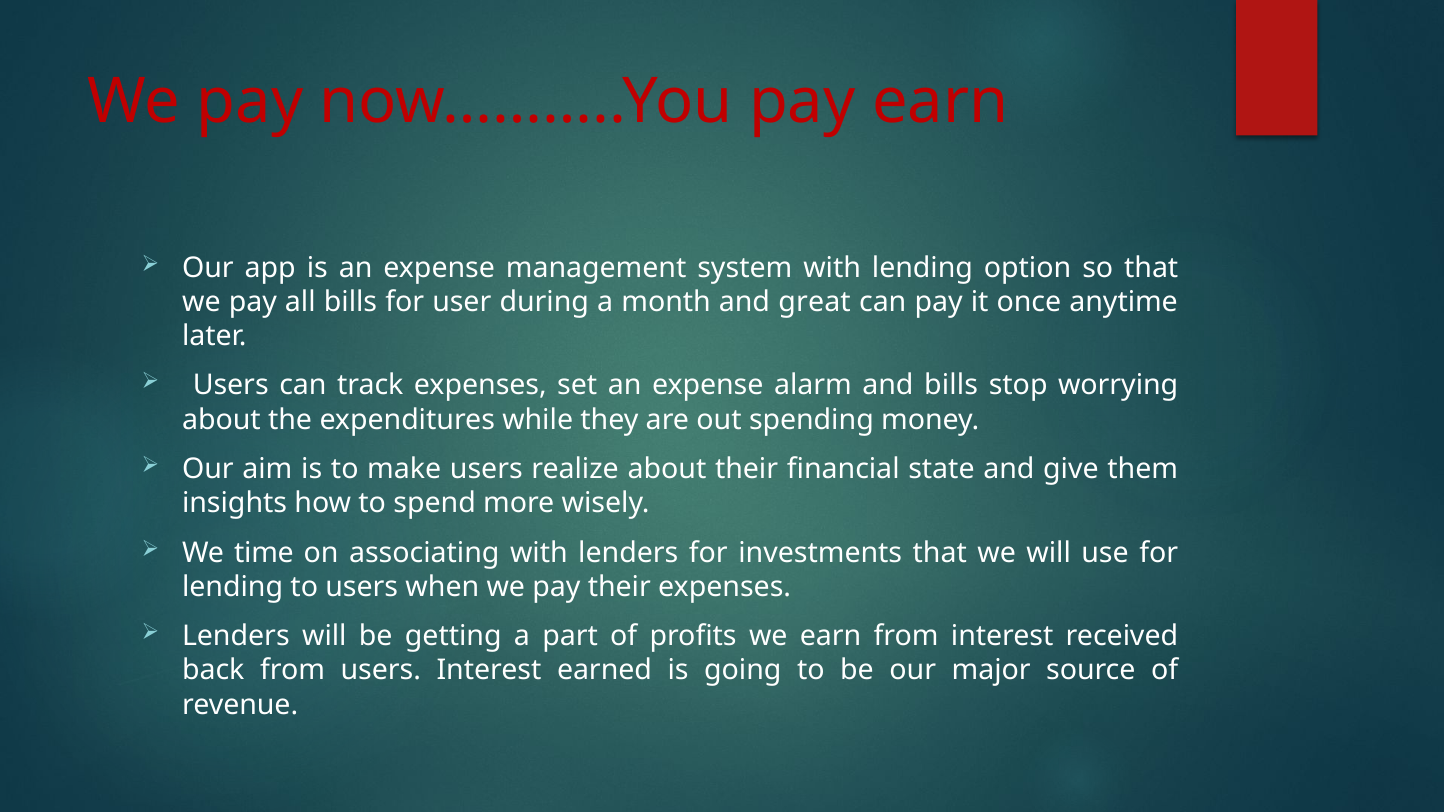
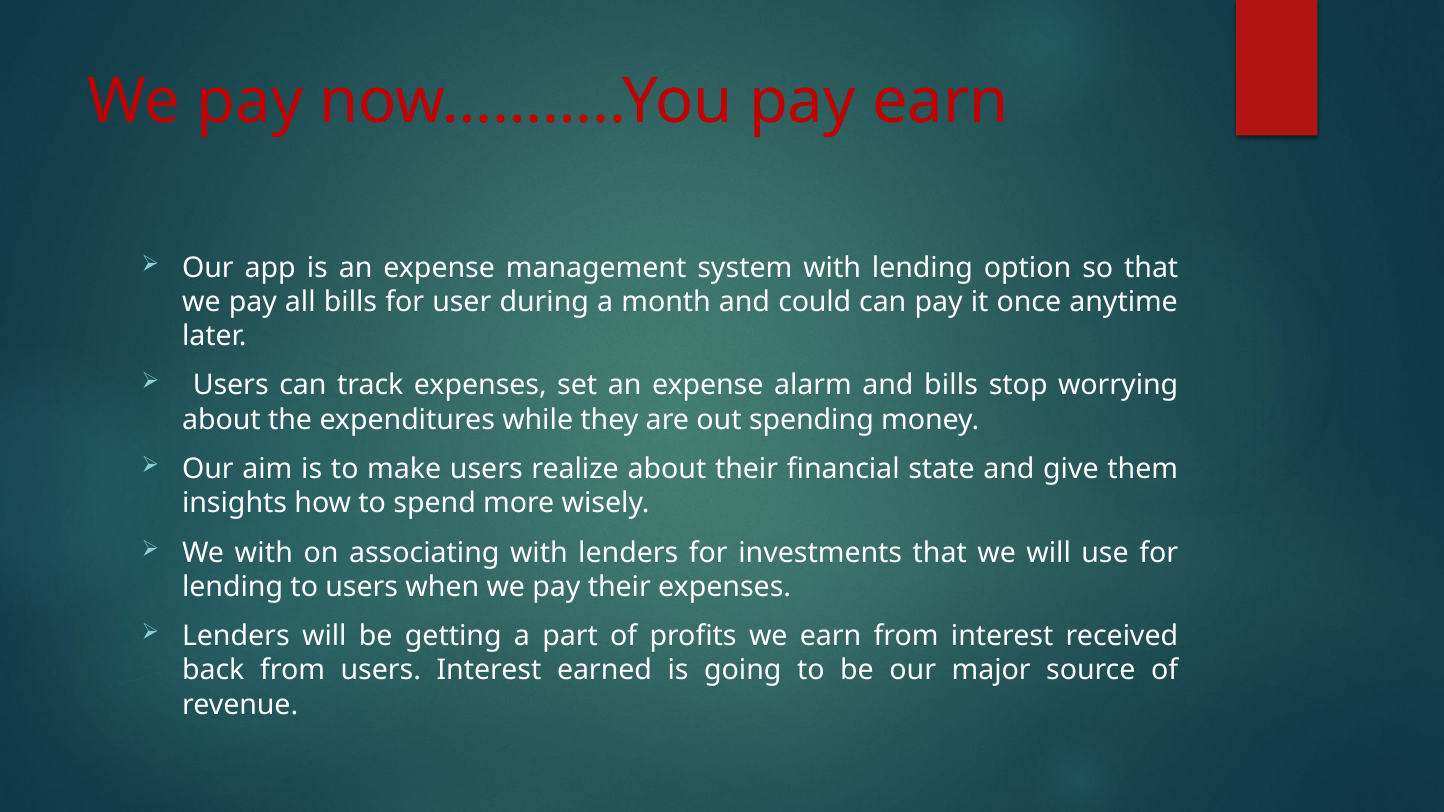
great: great -> could
We time: time -> with
